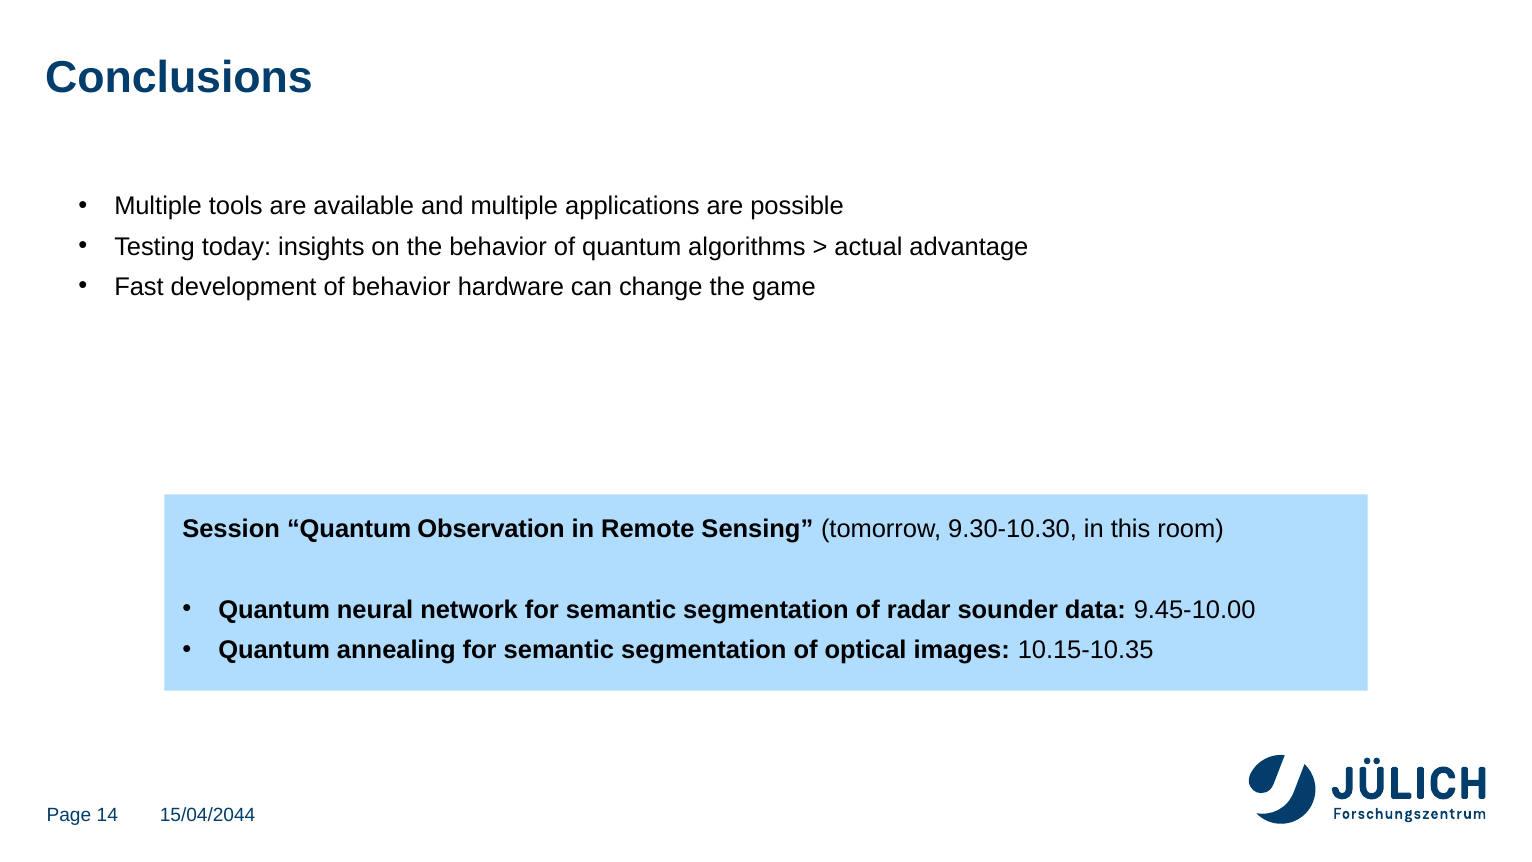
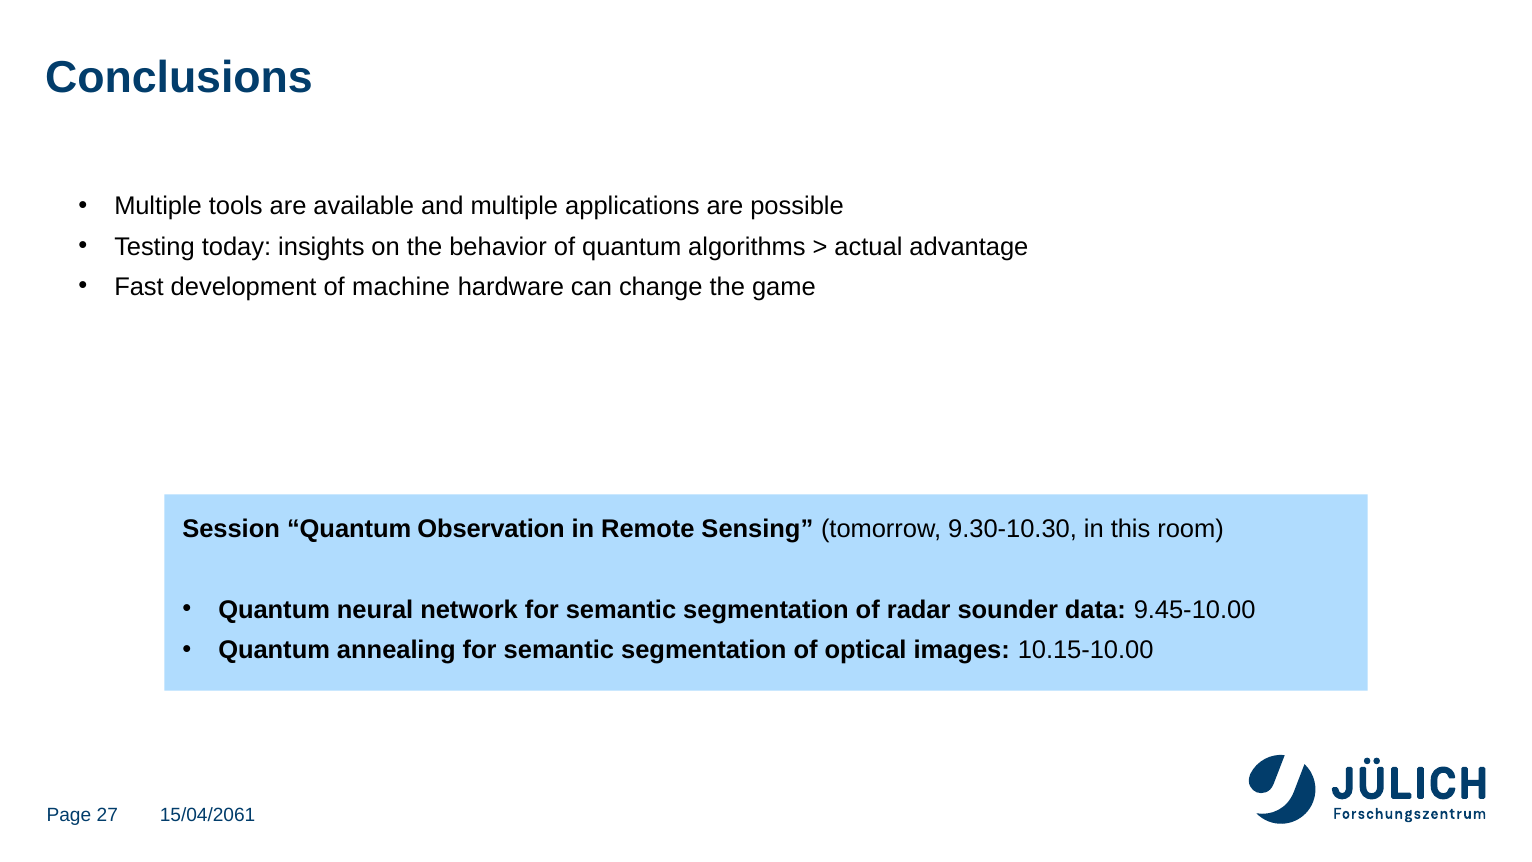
of behavior: behavior -> machine
10.15-10.35: 10.15-10.35 -> 10.15-10.00
14: 14 -> 27
15/04/2044: 15/04/2044 -> 15/04/2061
